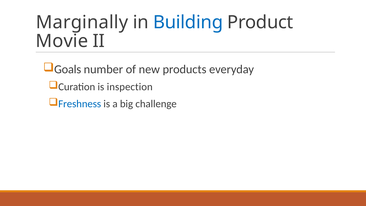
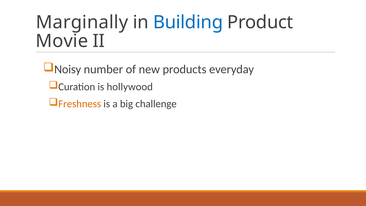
Goals: Goals -> Noisy
inspection: inspection -> hollywood
Freshness colour: blue -> orange
